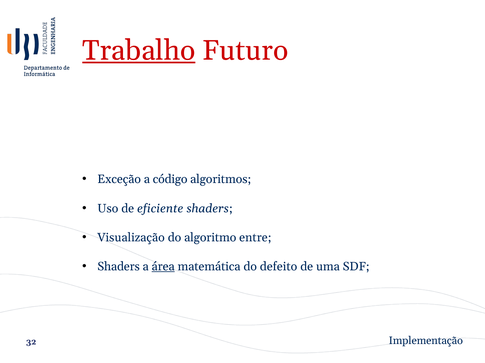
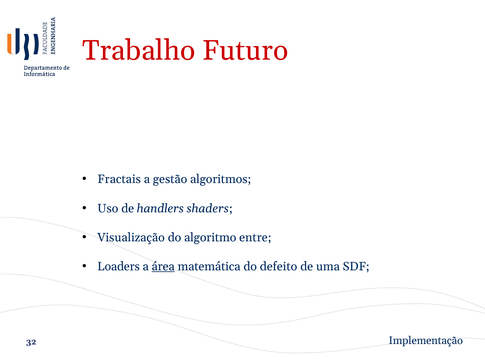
Trabalho underline: present -> none
Exceção: Exceção -> Fractais
código: código -> gestão
eficiente: eficiente -> handlers
Shaders at (119, 267): Shaders -> Loaders
